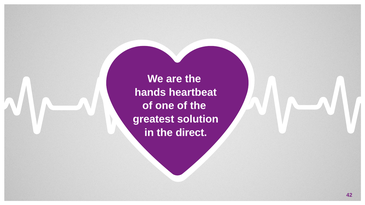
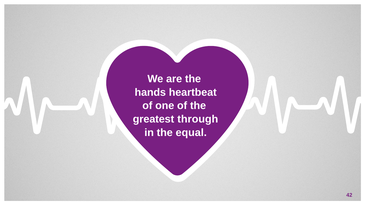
solution: solution -> through
direct: direct -> equal
